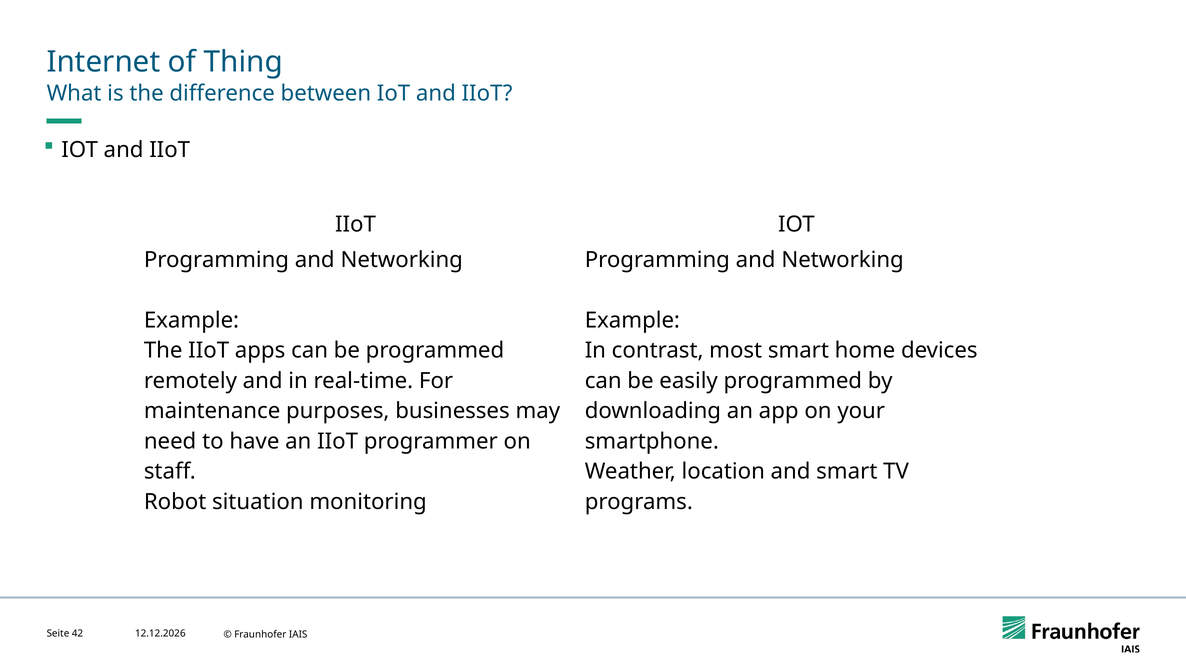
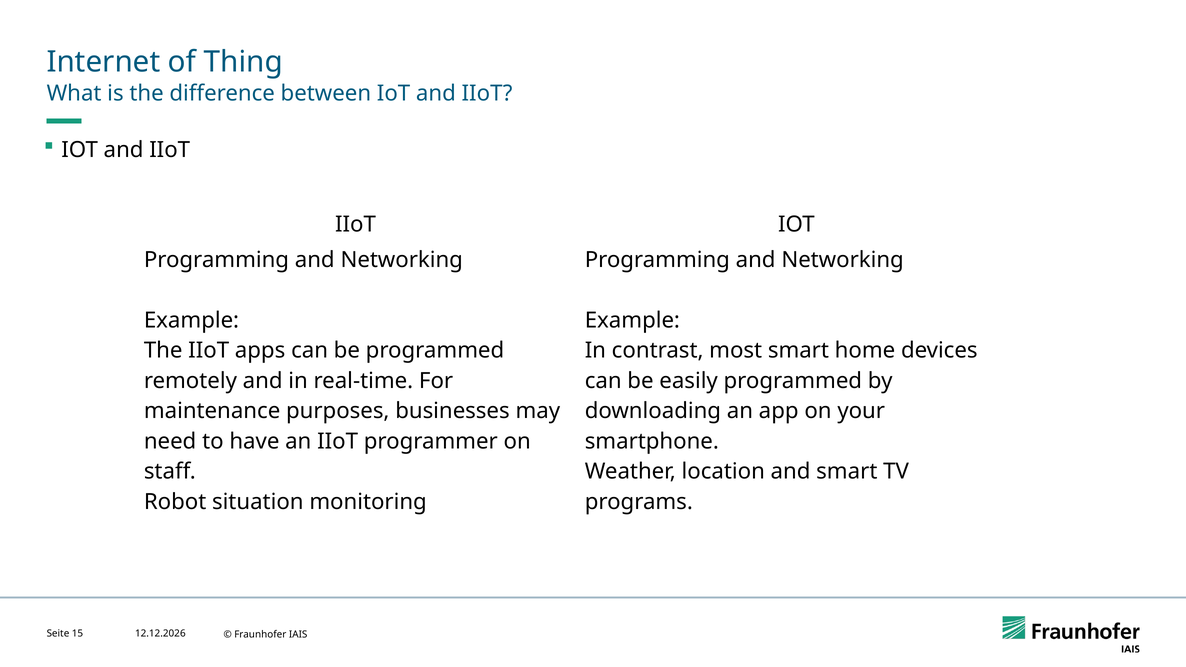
42: 42 -> 15
